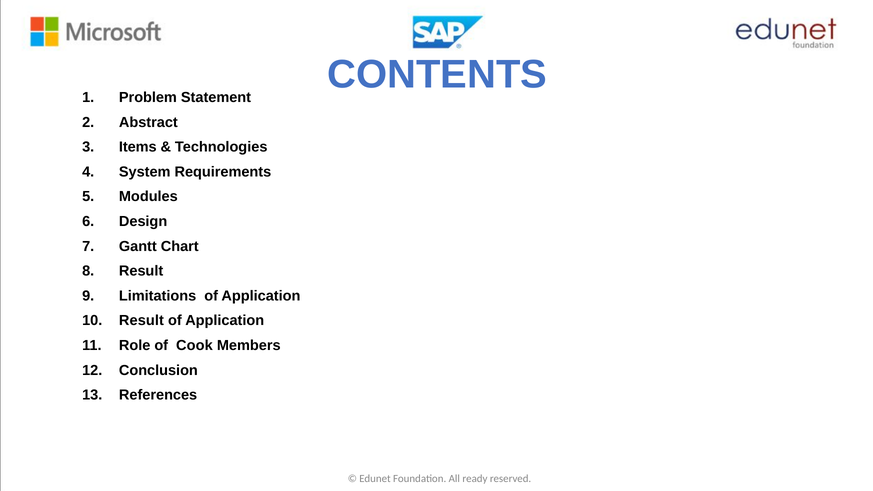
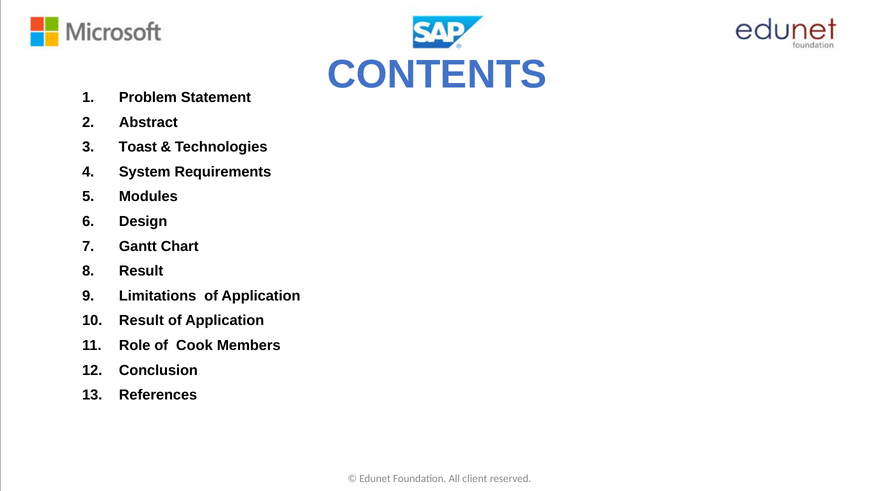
Items: Items -> Toast
ready: ready -> client
